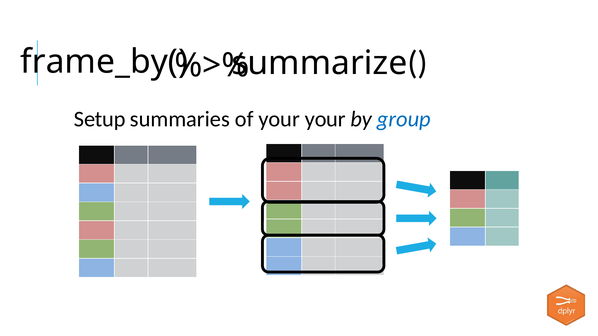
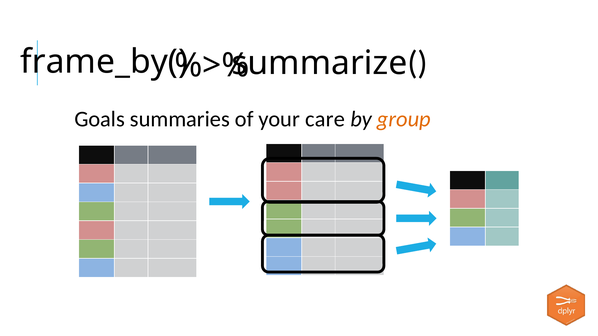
Setup: Setup -> Goals
your your: your -> care
group colour: blue -> orange
